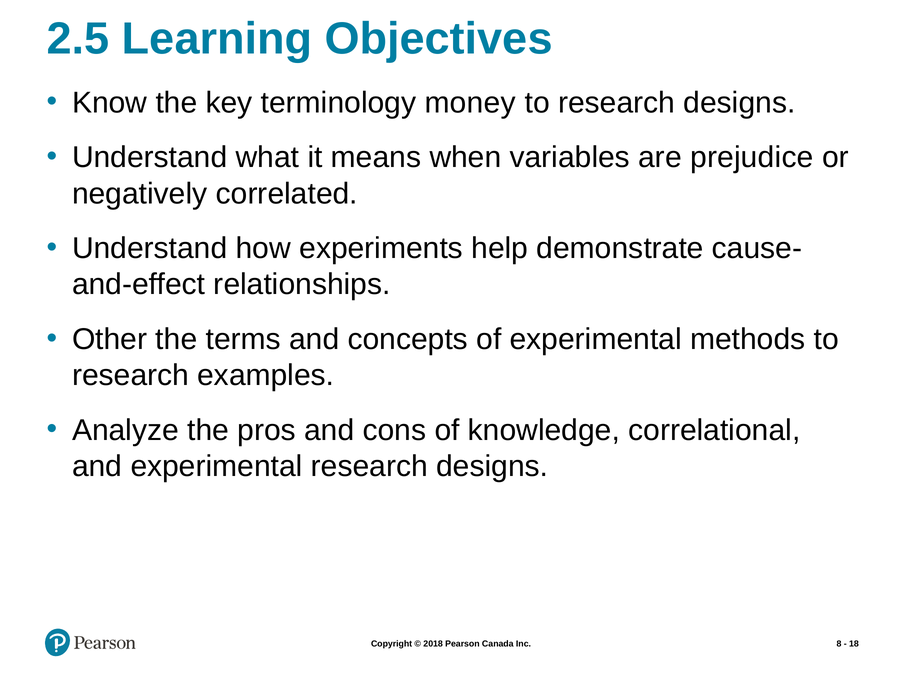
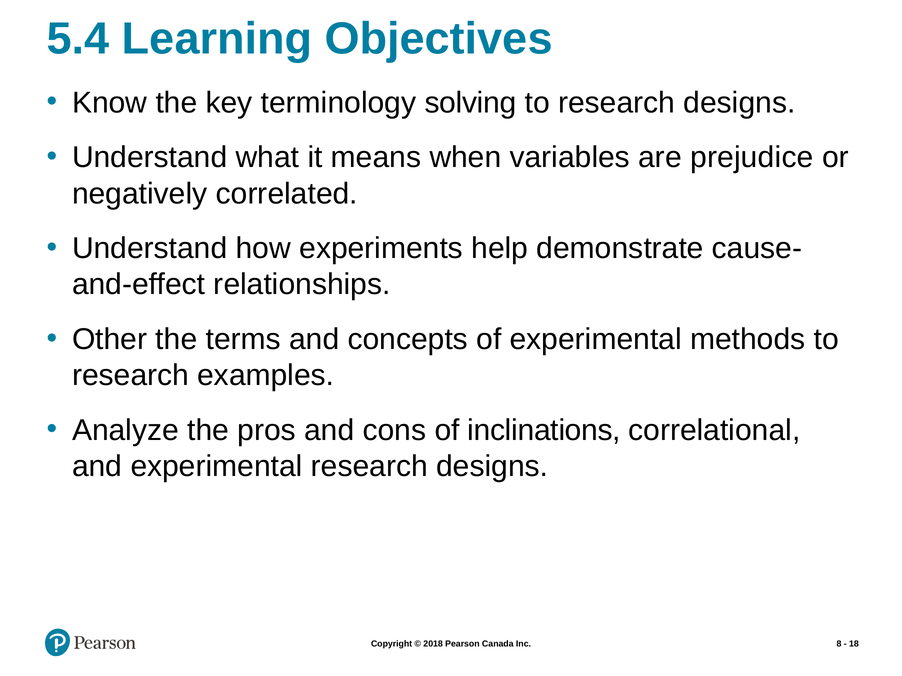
2.5: 2.5 -> 5.4
money: money -> solving
knowledge: knowledge -> inclinations
